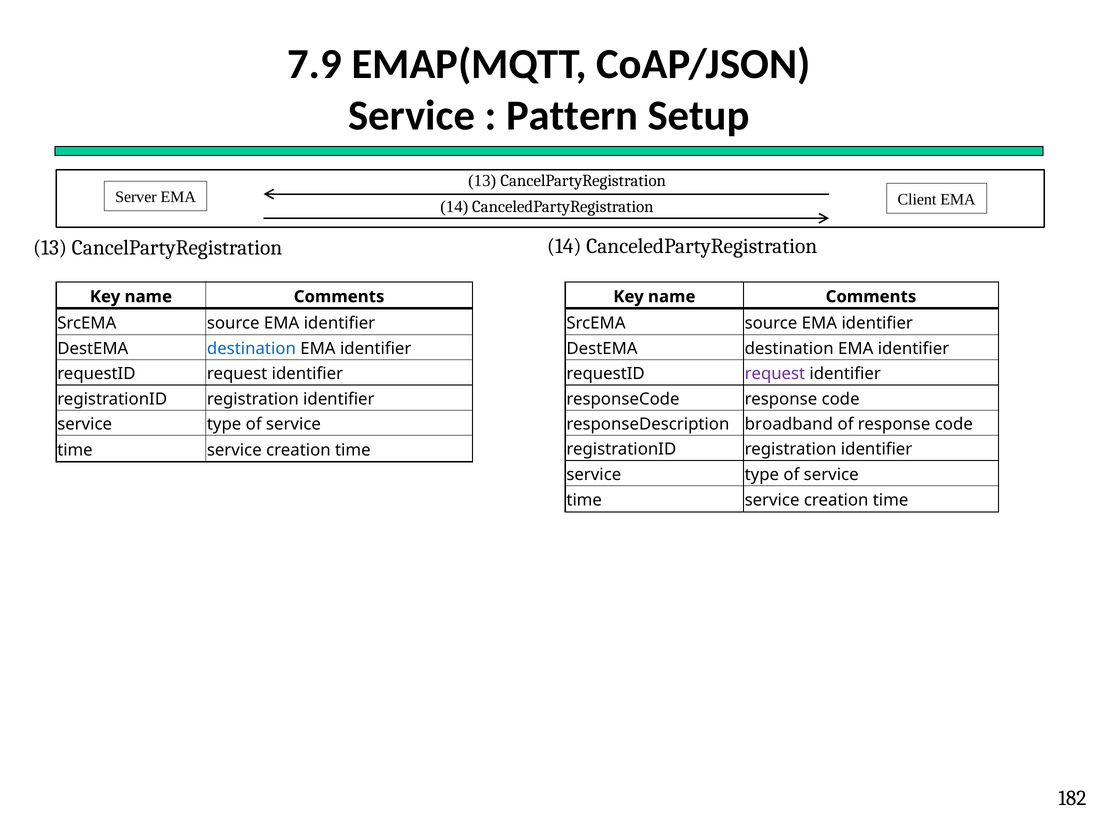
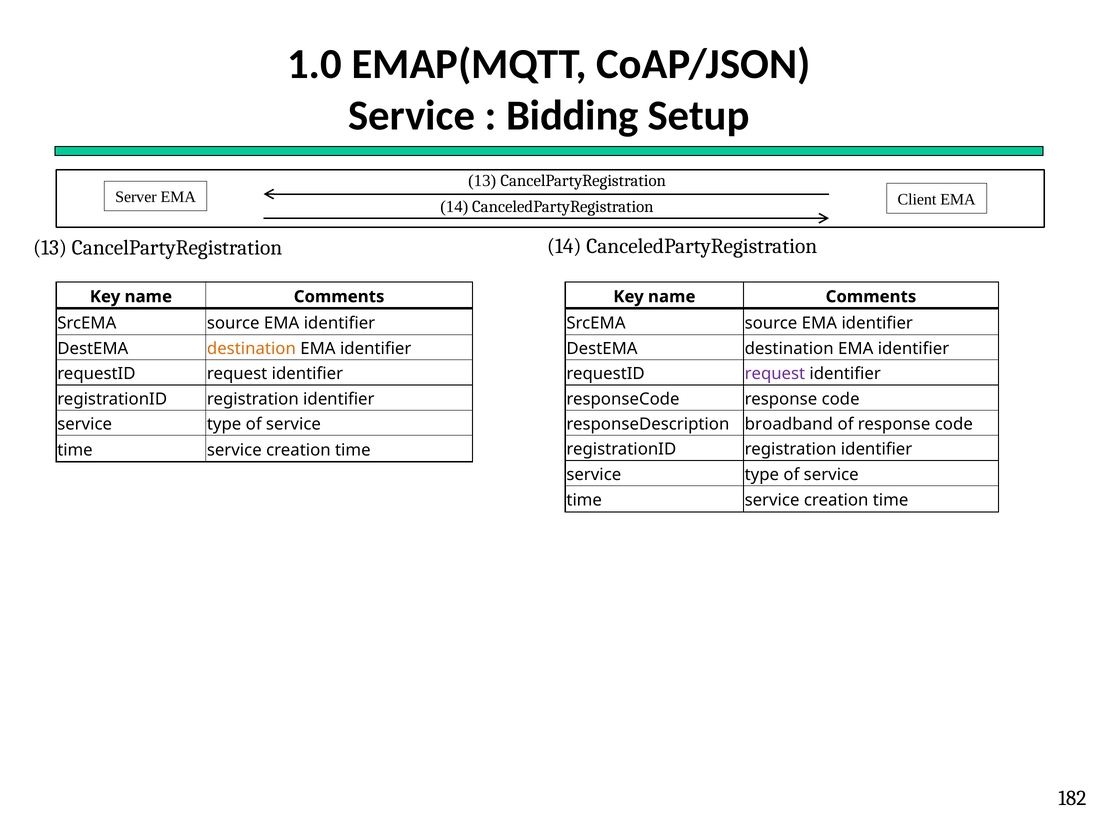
7.9: 7.9 -> 1.0
Pattern: Pattern -> Bidding
destination at (251, 349) colour: blue -> orange
